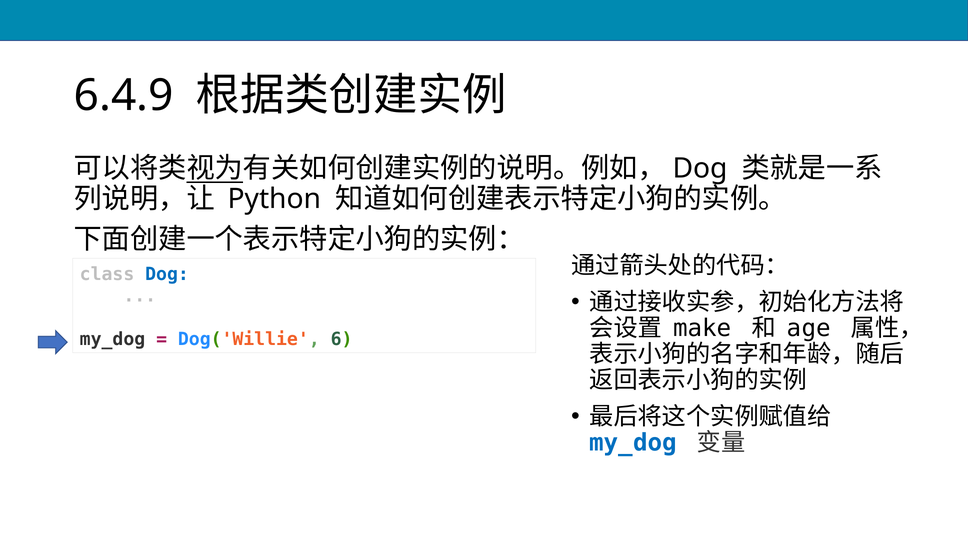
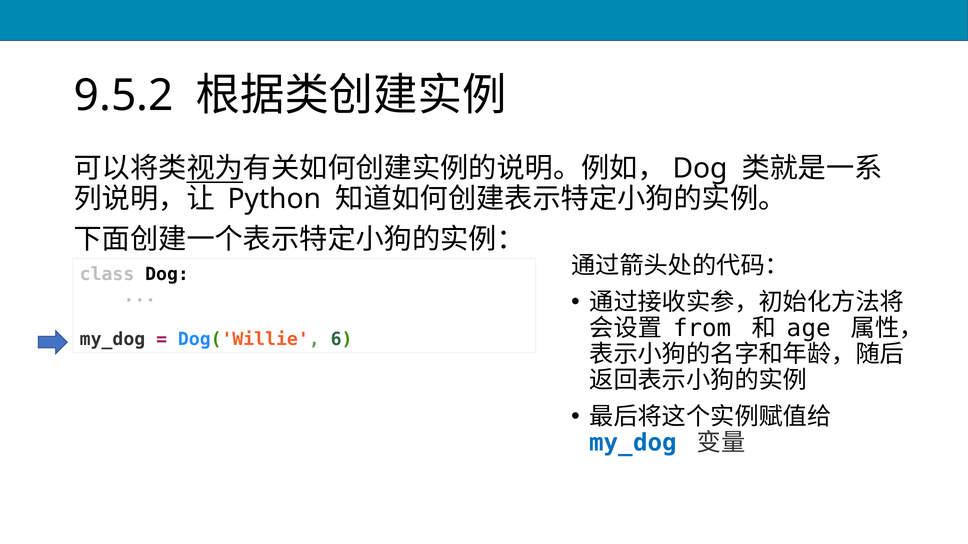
6.4.9: 6.4.9 -> 9.5.2
Dog at (167, 274) colour: blue -> black
make: make -> from
